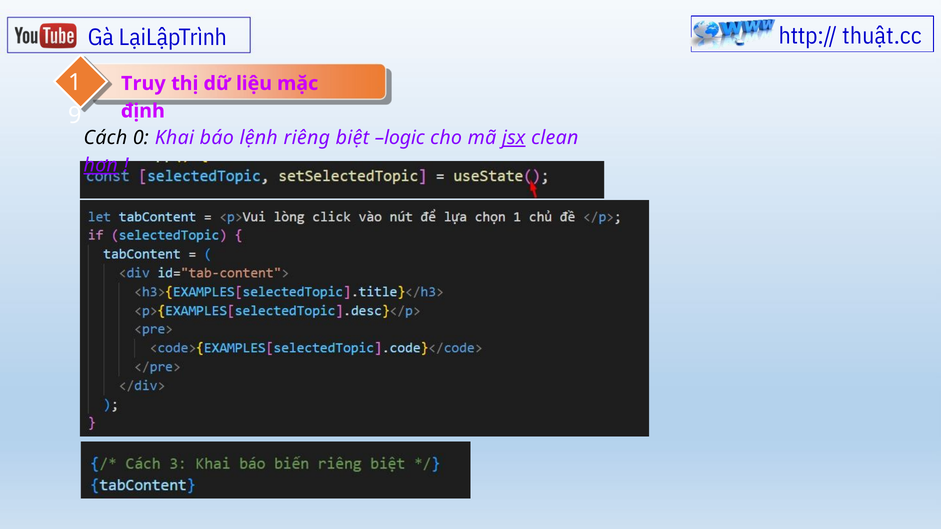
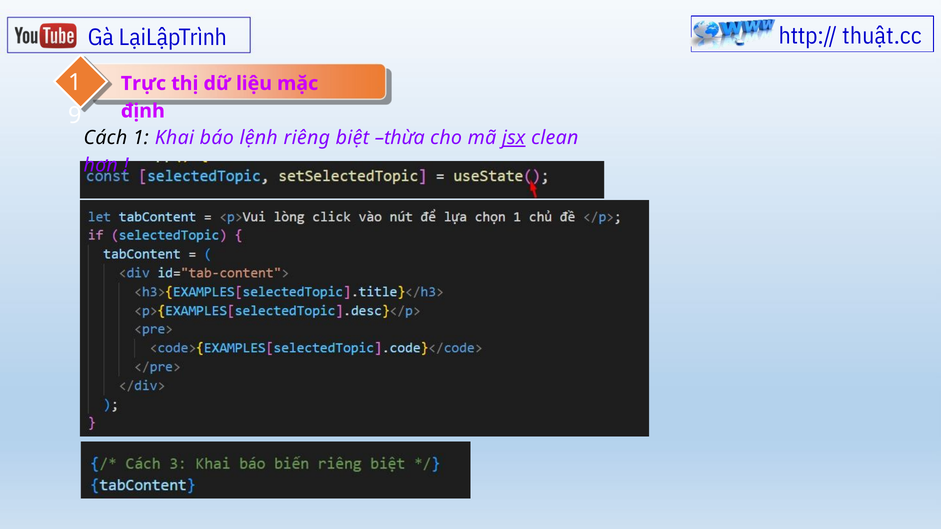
Truy: Truy -> Trực
Cách 0: 0 -> 1
logic: logic -> thừa
hơn underline: present -> none
